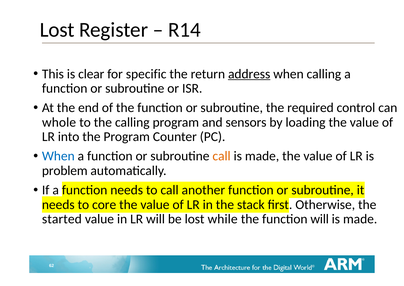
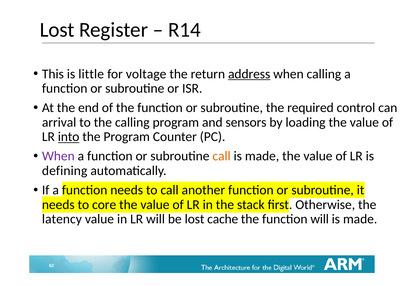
clear: clear -> little
specific: specific -> voltage
whole: whole -> arrival
into underline: none -> present
When at (58, 156) colour: blue -> purple
problem: problem -> defining
started: started -> latency
while: while -> cache
